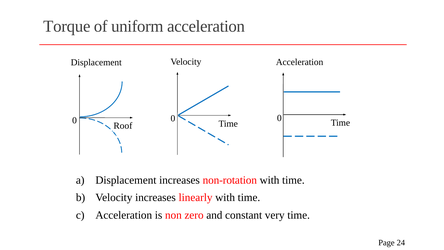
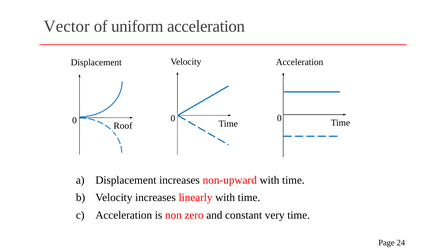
Torque: Torque -> Vector
non-rotation: non-rotation -> non-upward
